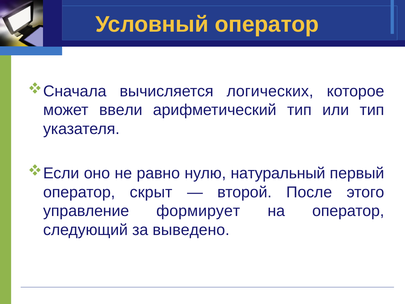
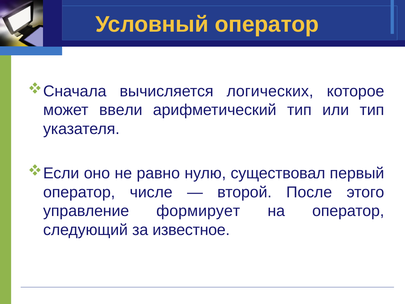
натуральный: натуральный -> существовал
скрыт: скрыт -> числе
выведено: выведено -> известное
